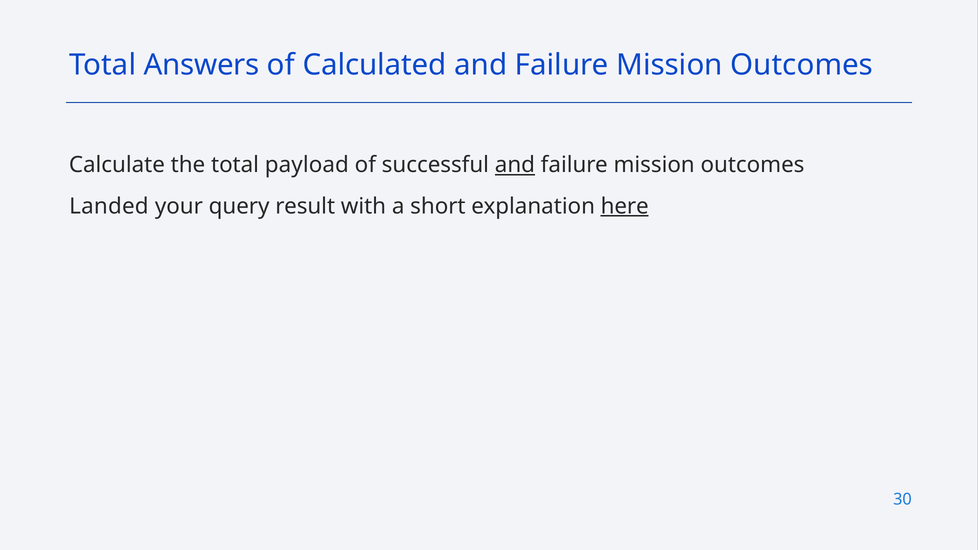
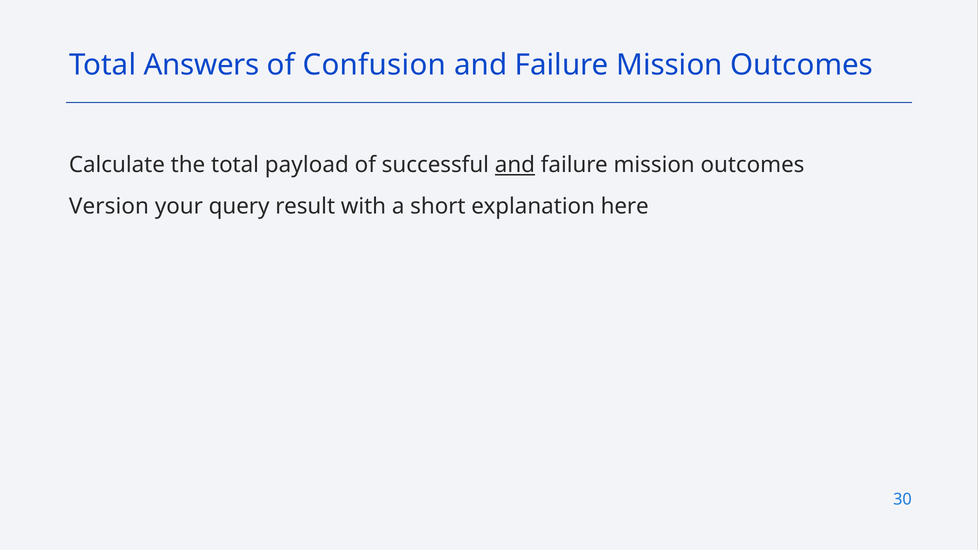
Calculated: Calculated -> Confusion
Landed: Landed -> Version
here underline: present -> none
